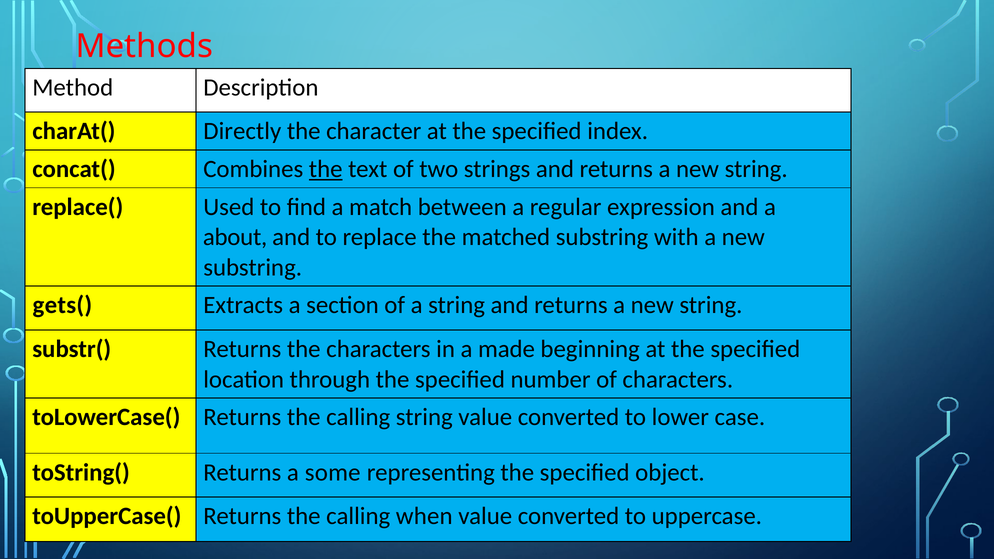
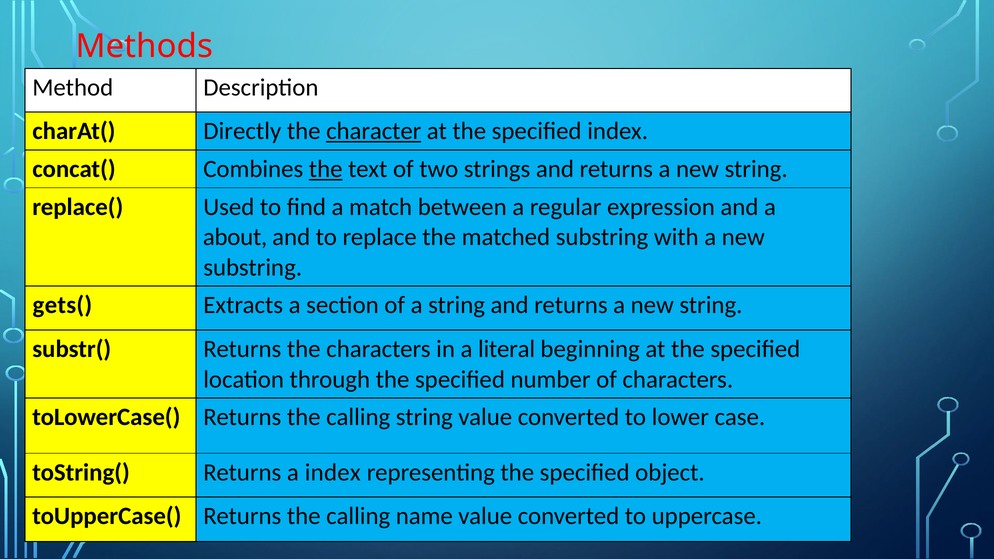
character underline: none -> present
made: made -> literal
a some: some -> index
when: when -> name
